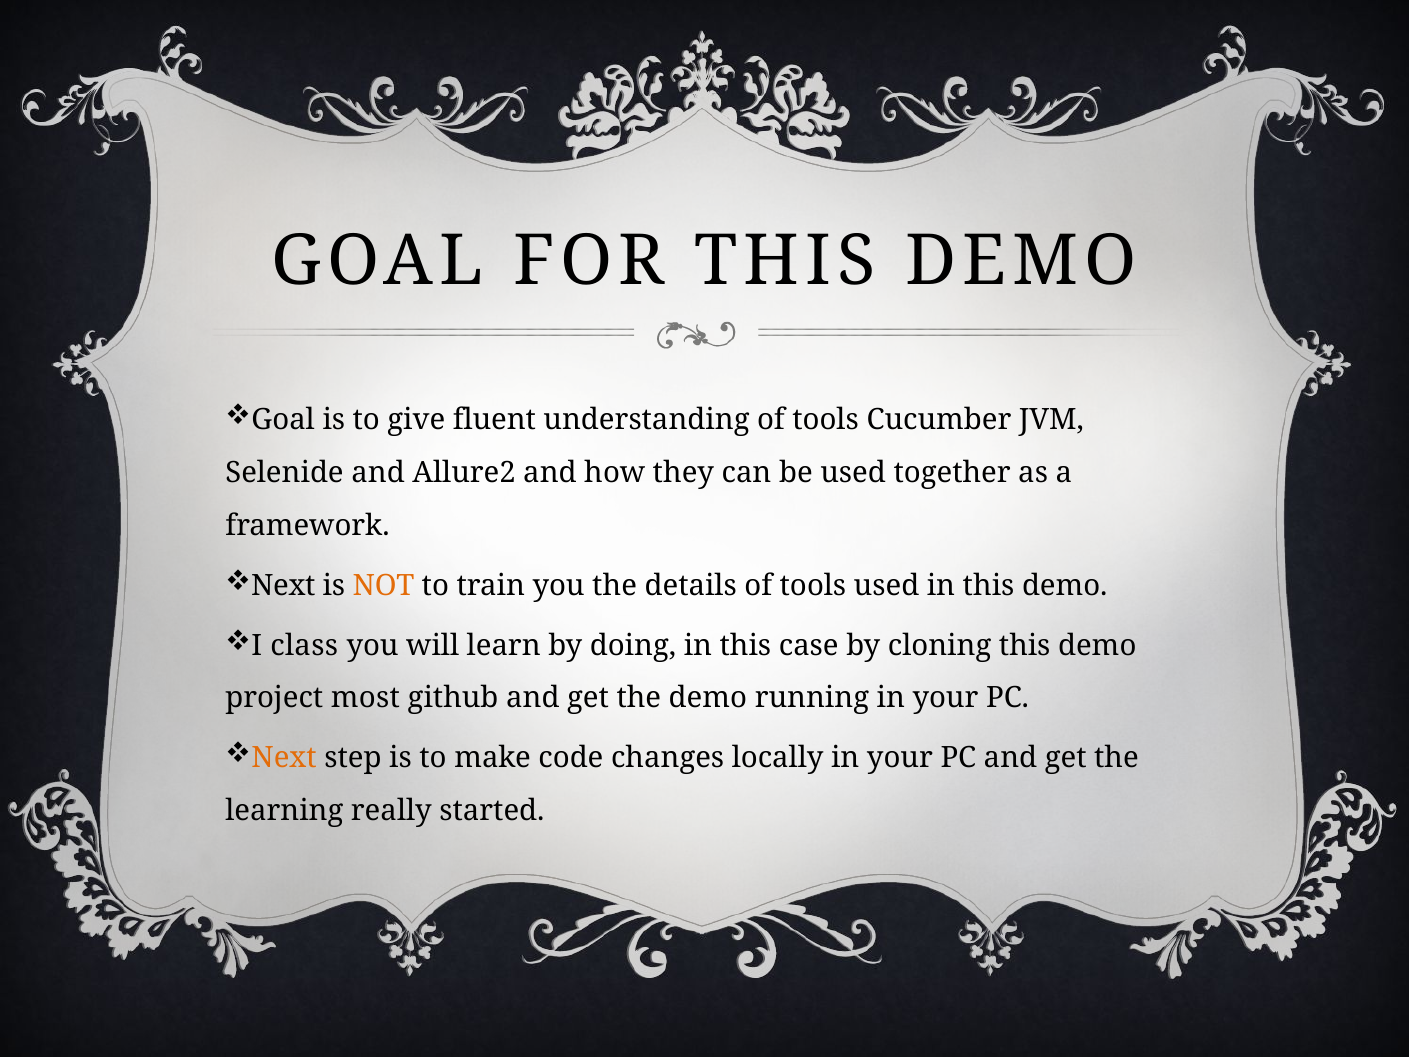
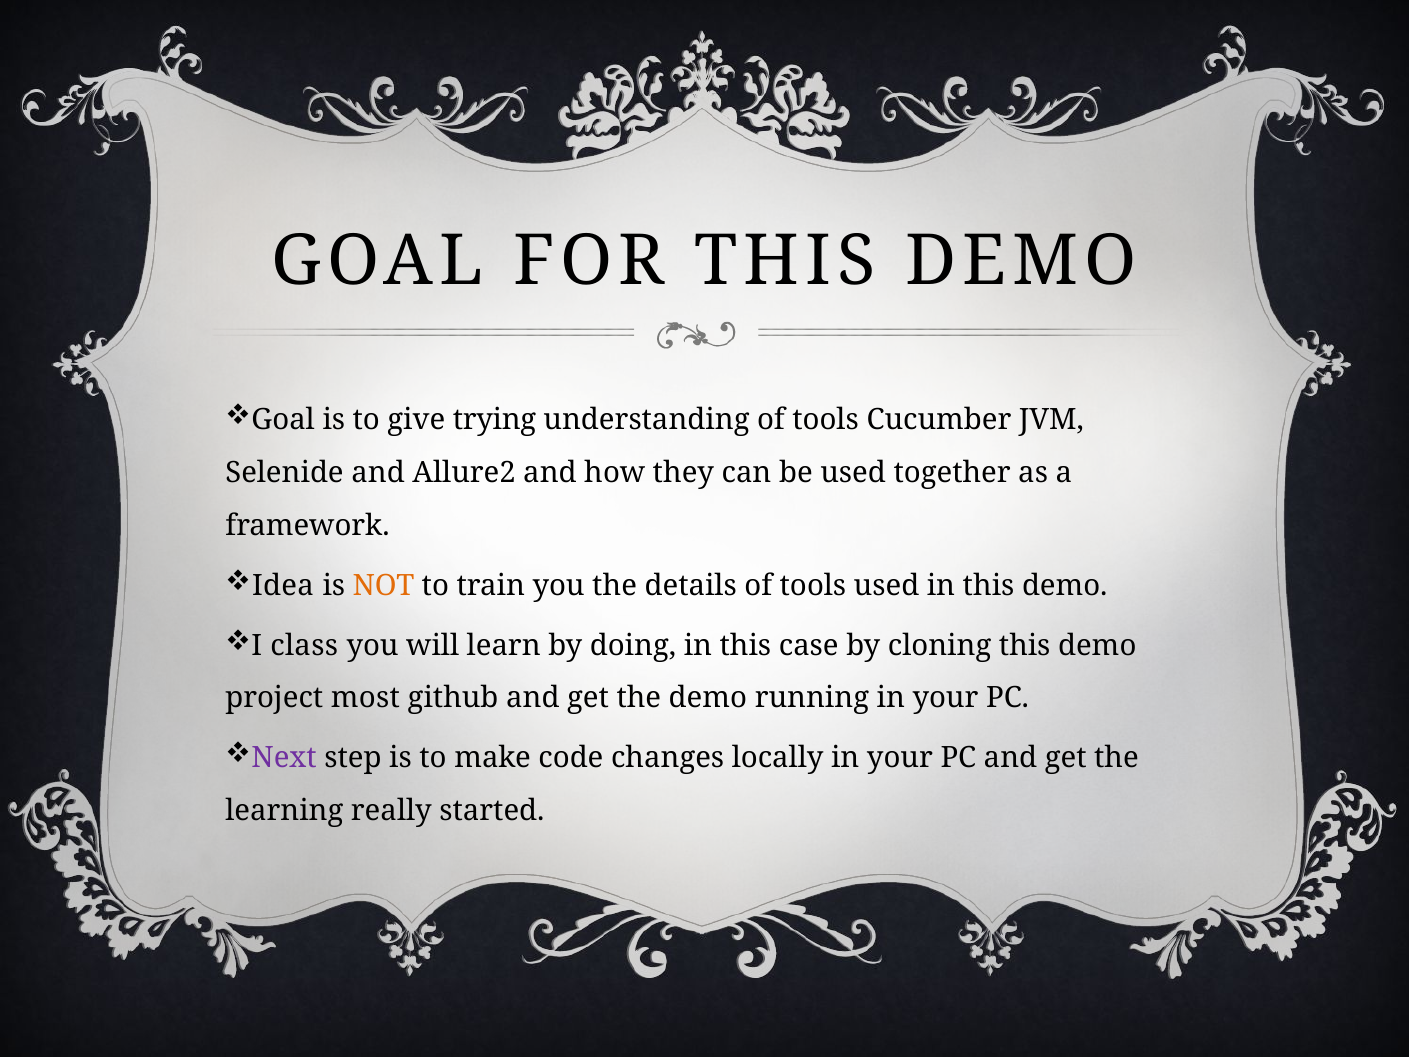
fluent: fluent -> trying
Next at (283, 585): Next -> Idea
Next at (284, 758) colour: orange -> purple
